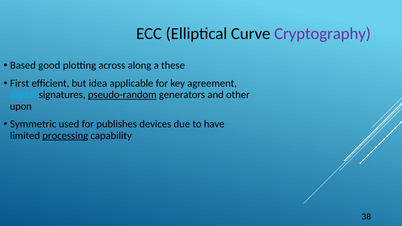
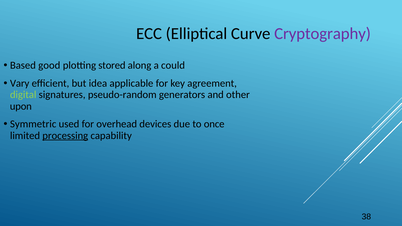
across: across -> stored
these: these -> could
First: First -> Vary
digital colour: light blue -> light green
pseudo-random underline: present -> none
publishes: publishes -> overhead
have: have -> once
